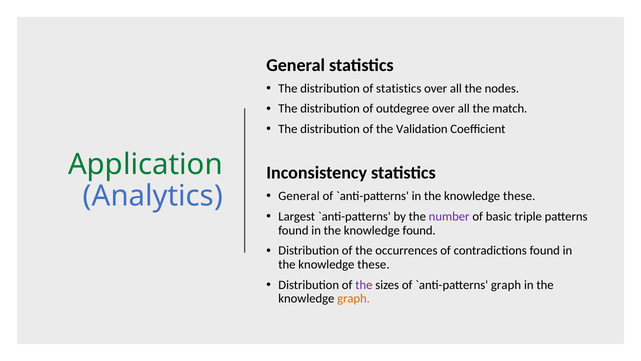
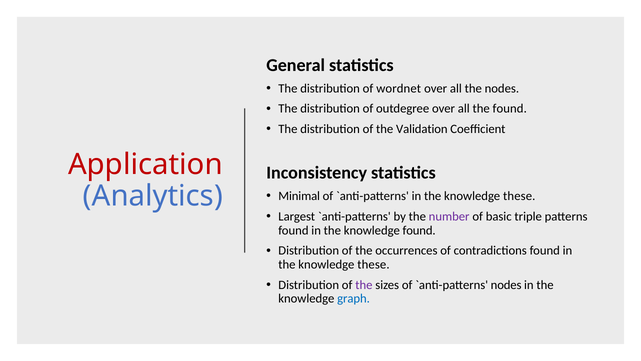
of statistics: statistics -> wordnet
the match: match -> found
Application colour: green -> red
General at (299, 196): General -> Minimal
graph at (506, 285): graph -> nodes
graph at (354, 298) colour: orange -> blue
